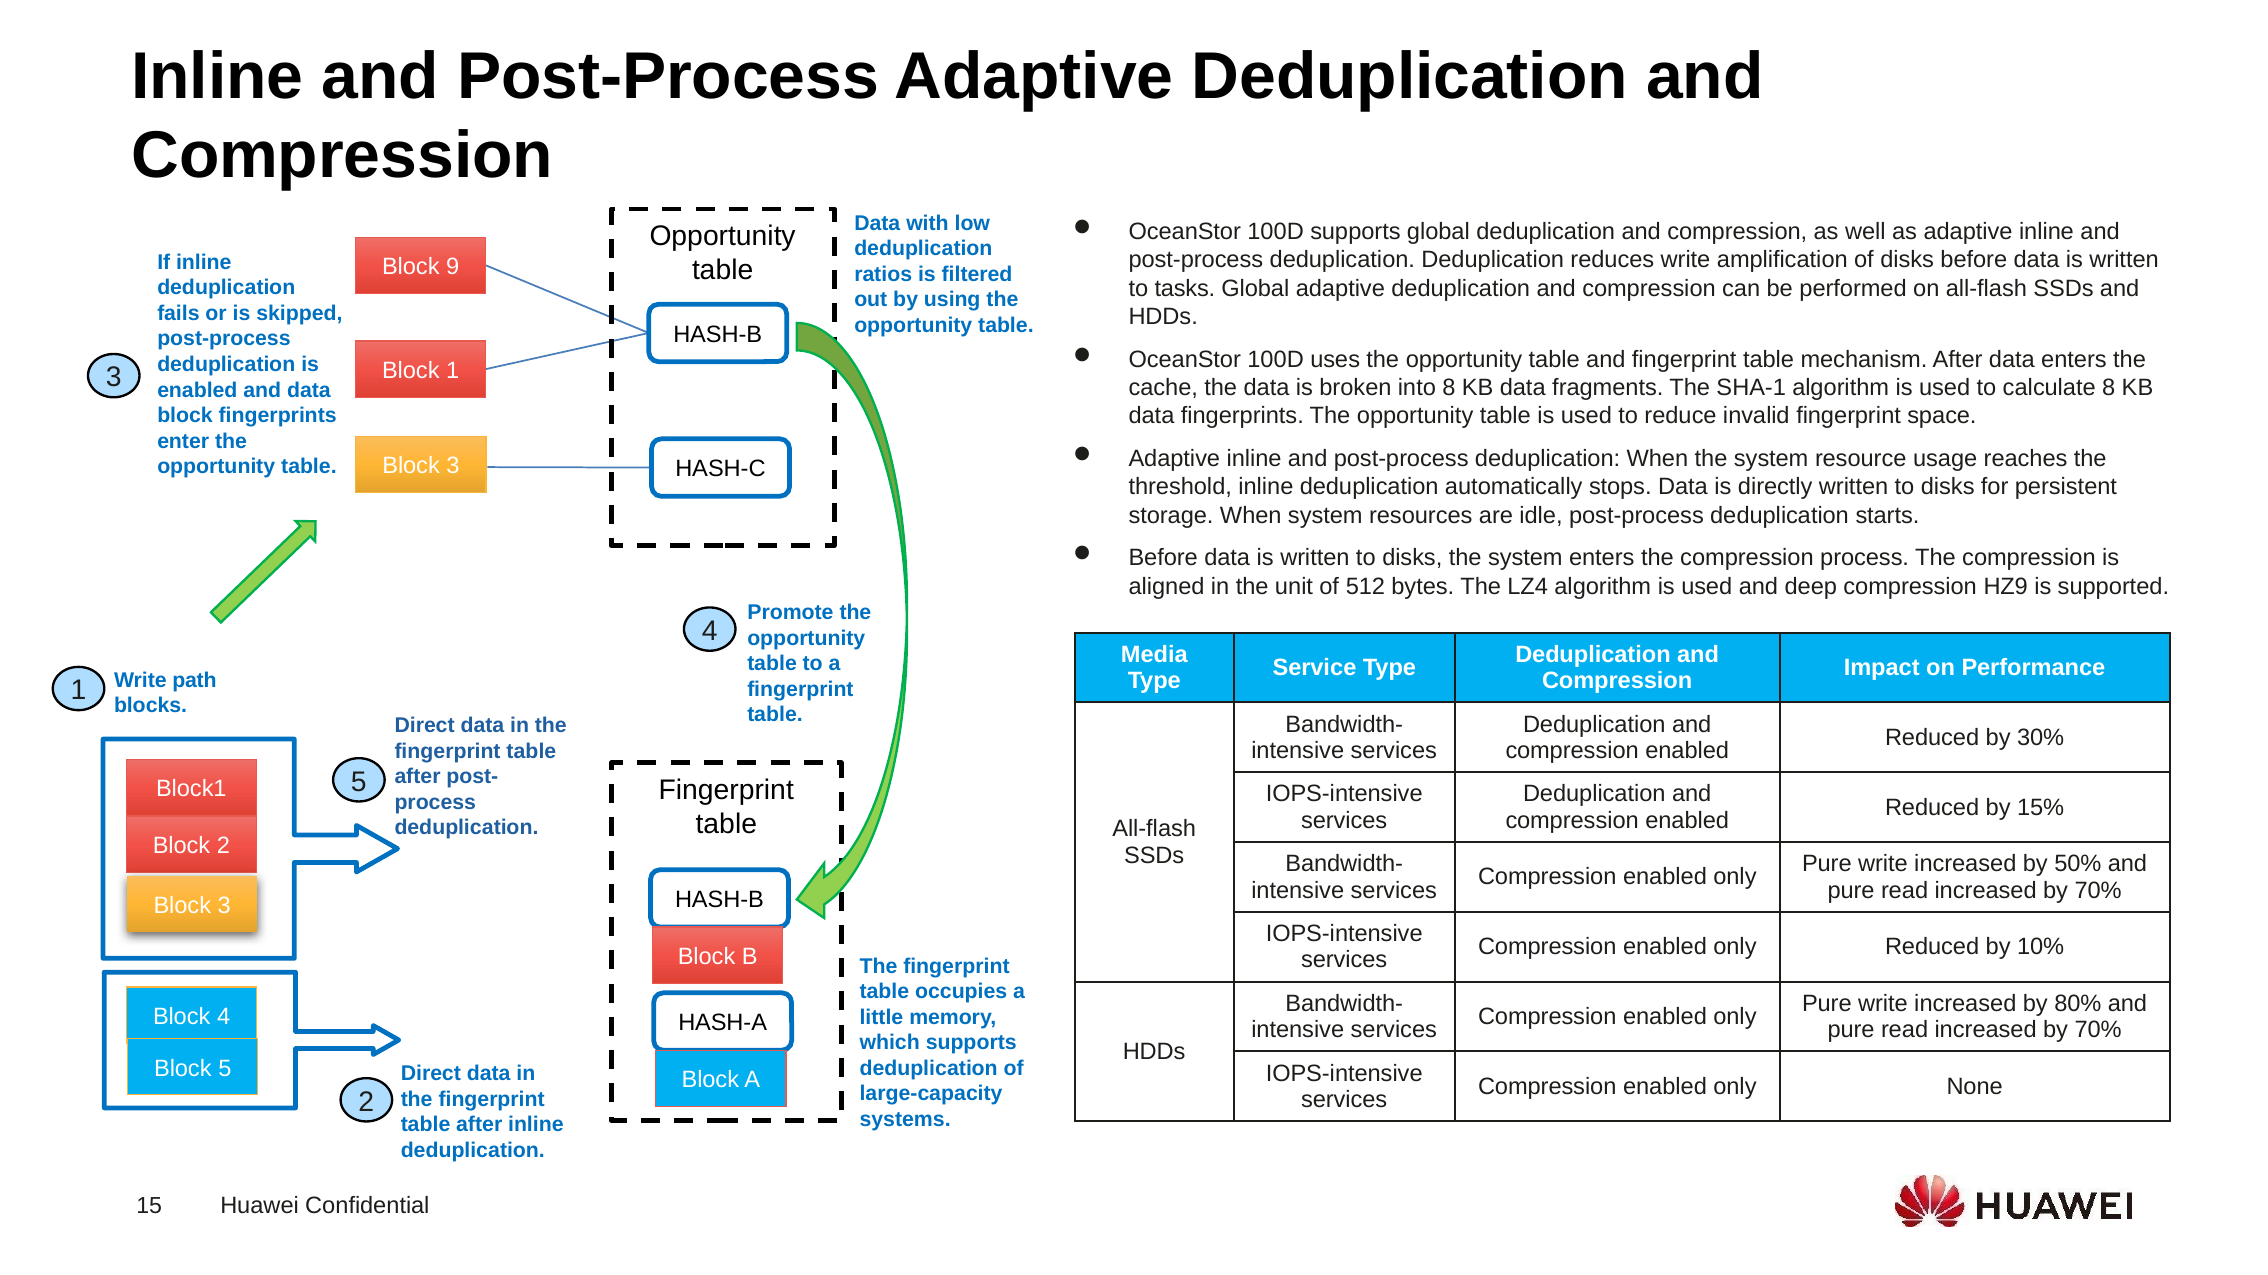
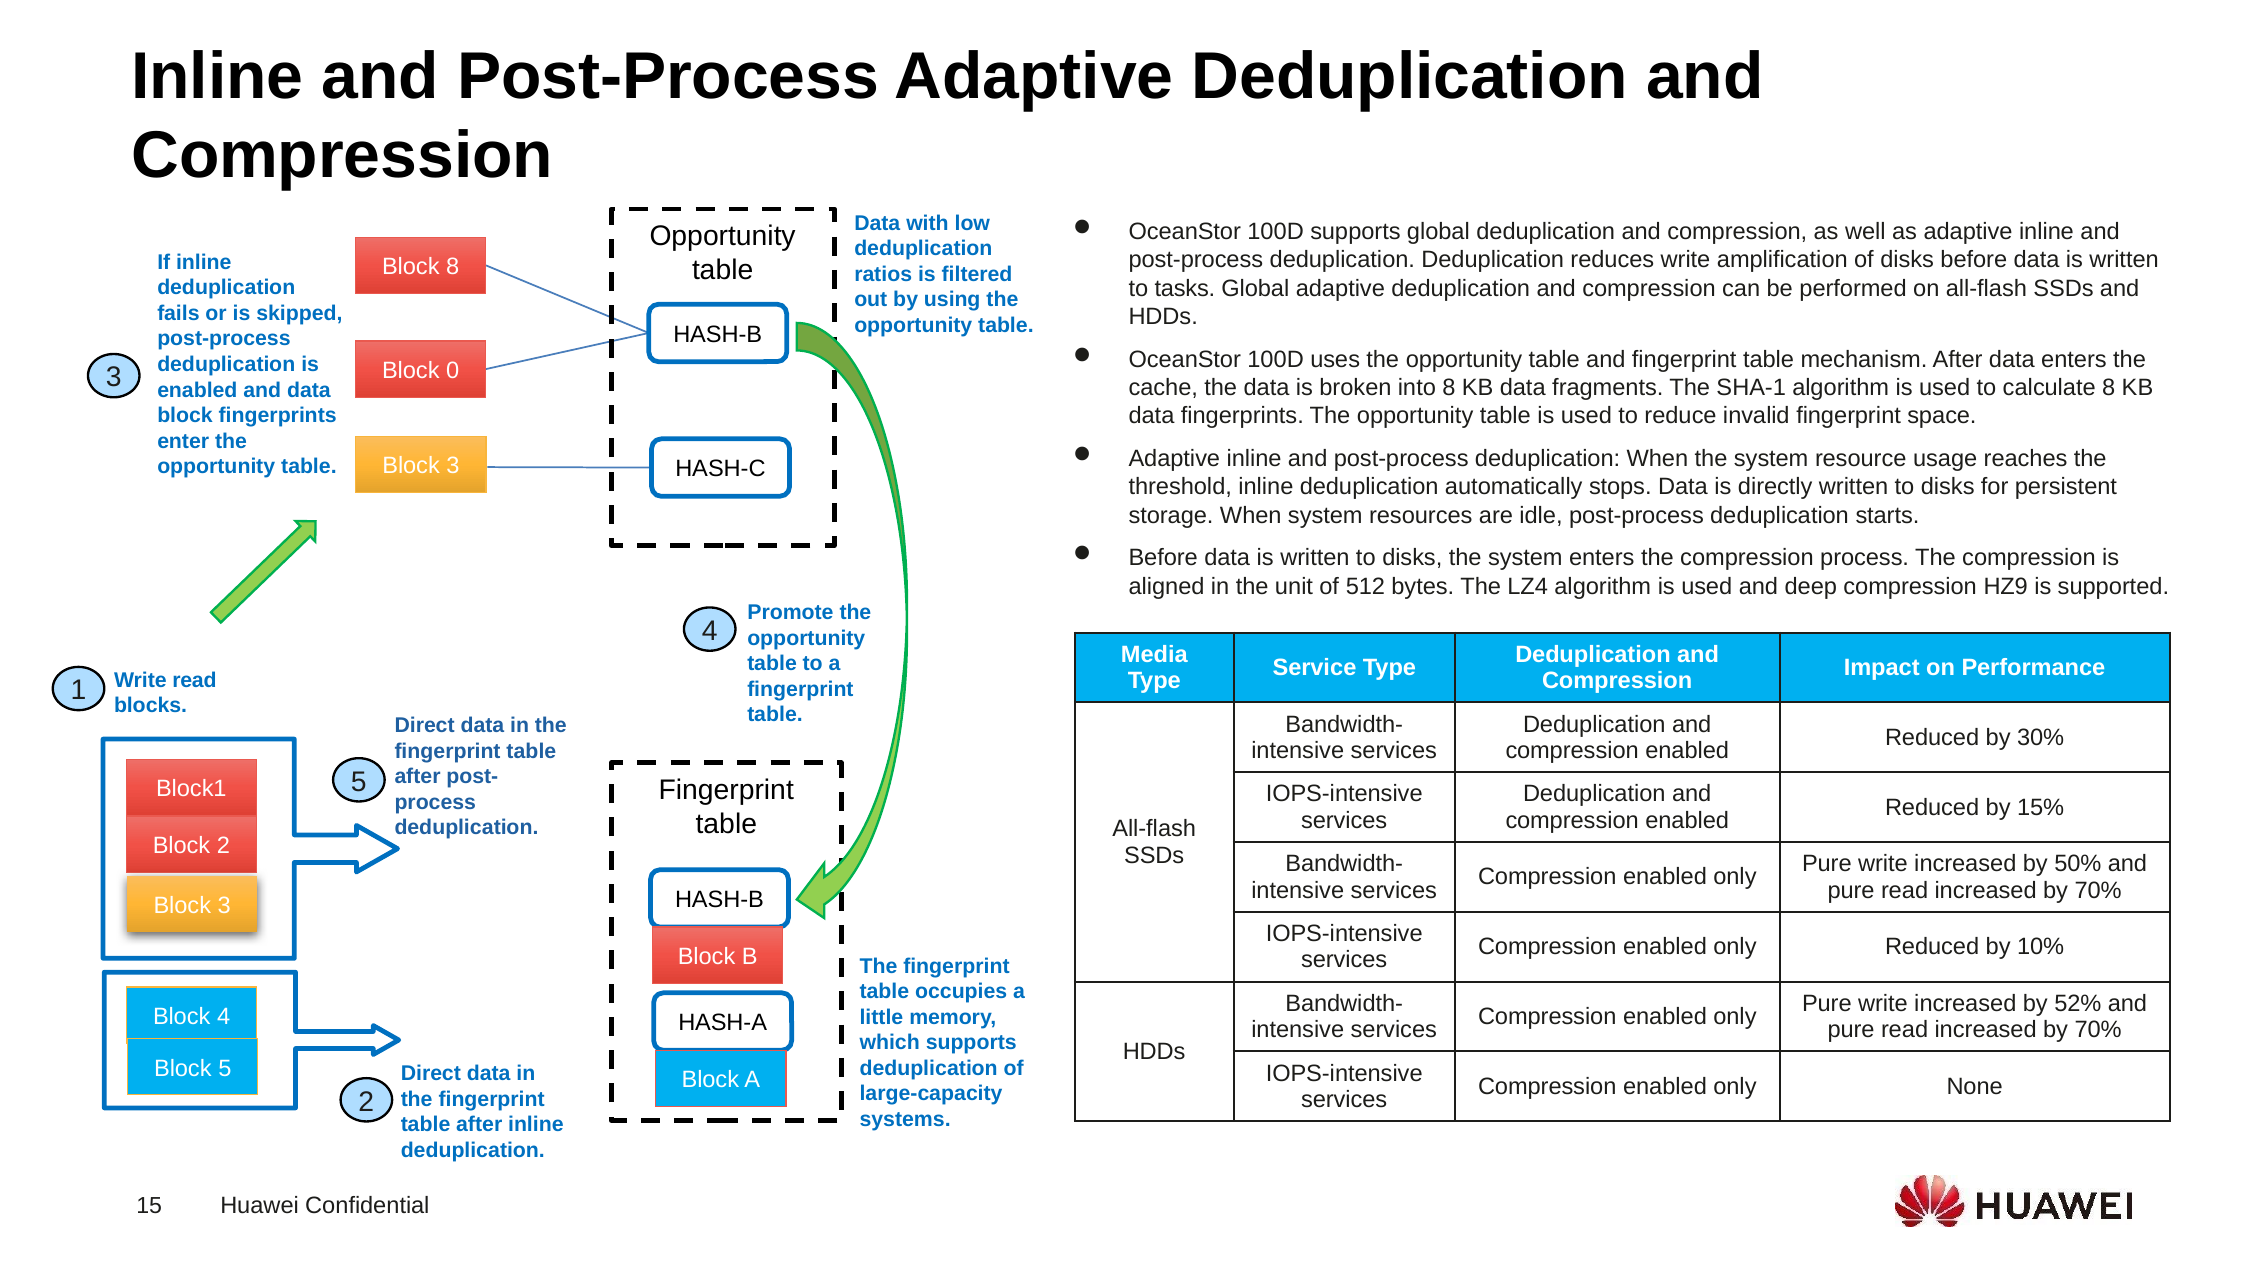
Block 9: 9 -> 8
Block 1: 1 -> 0
Write path: path -> read
80%: 80% -> 52%
